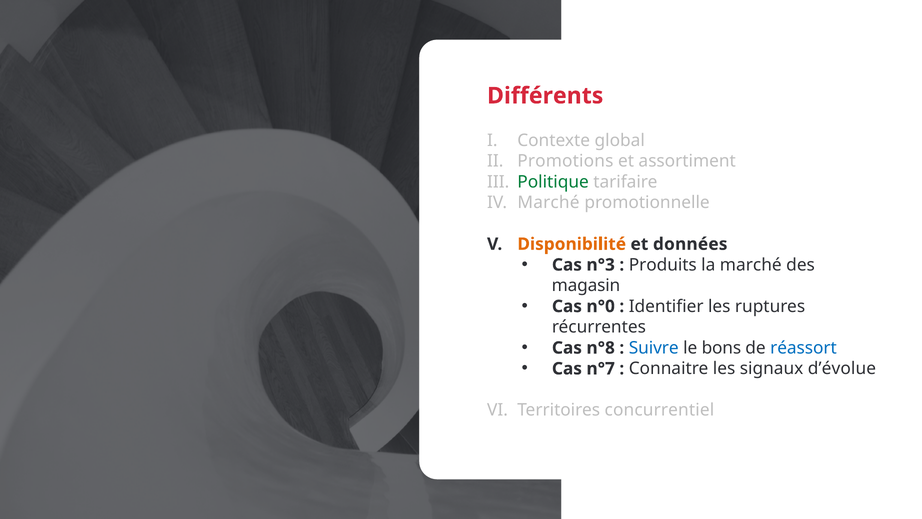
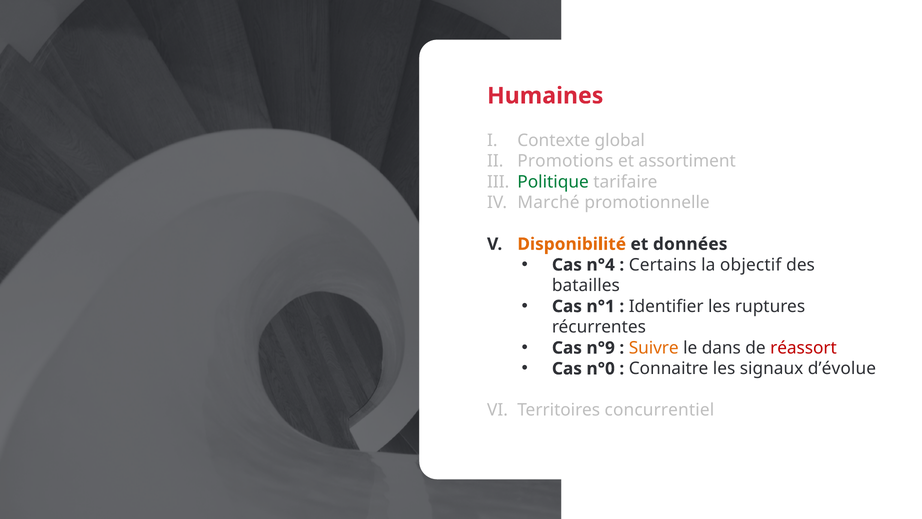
Différents: Différents -> Humaines
n°3: n°3 -> n°4
Produits: Produits -> Certains
la marché: marché -> objectif
magasin: magasin -> batailles
n°0: n°0 -> n°1
n°8: n°8 -> n°9
Suivre colour: blue -> orange
bons: bons -> dans
réassort colour: blue -> red
n°7: n°7 -> n°0
